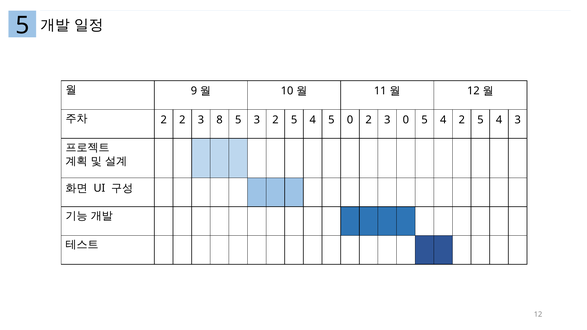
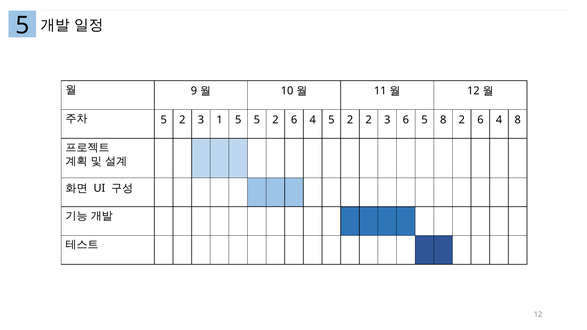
2 at (164, 120): 2 -> 5
8: 8 -> 1
5 3: 3 -> 5
5 at (294, 120): 5 -> 6
4 5 0: 0 -> 2
3 0: 0 -> 6
4 at (443, 120): 4 -> 8
5 at (480, 120): 5 -> 6
4 3: 3 -> 8
